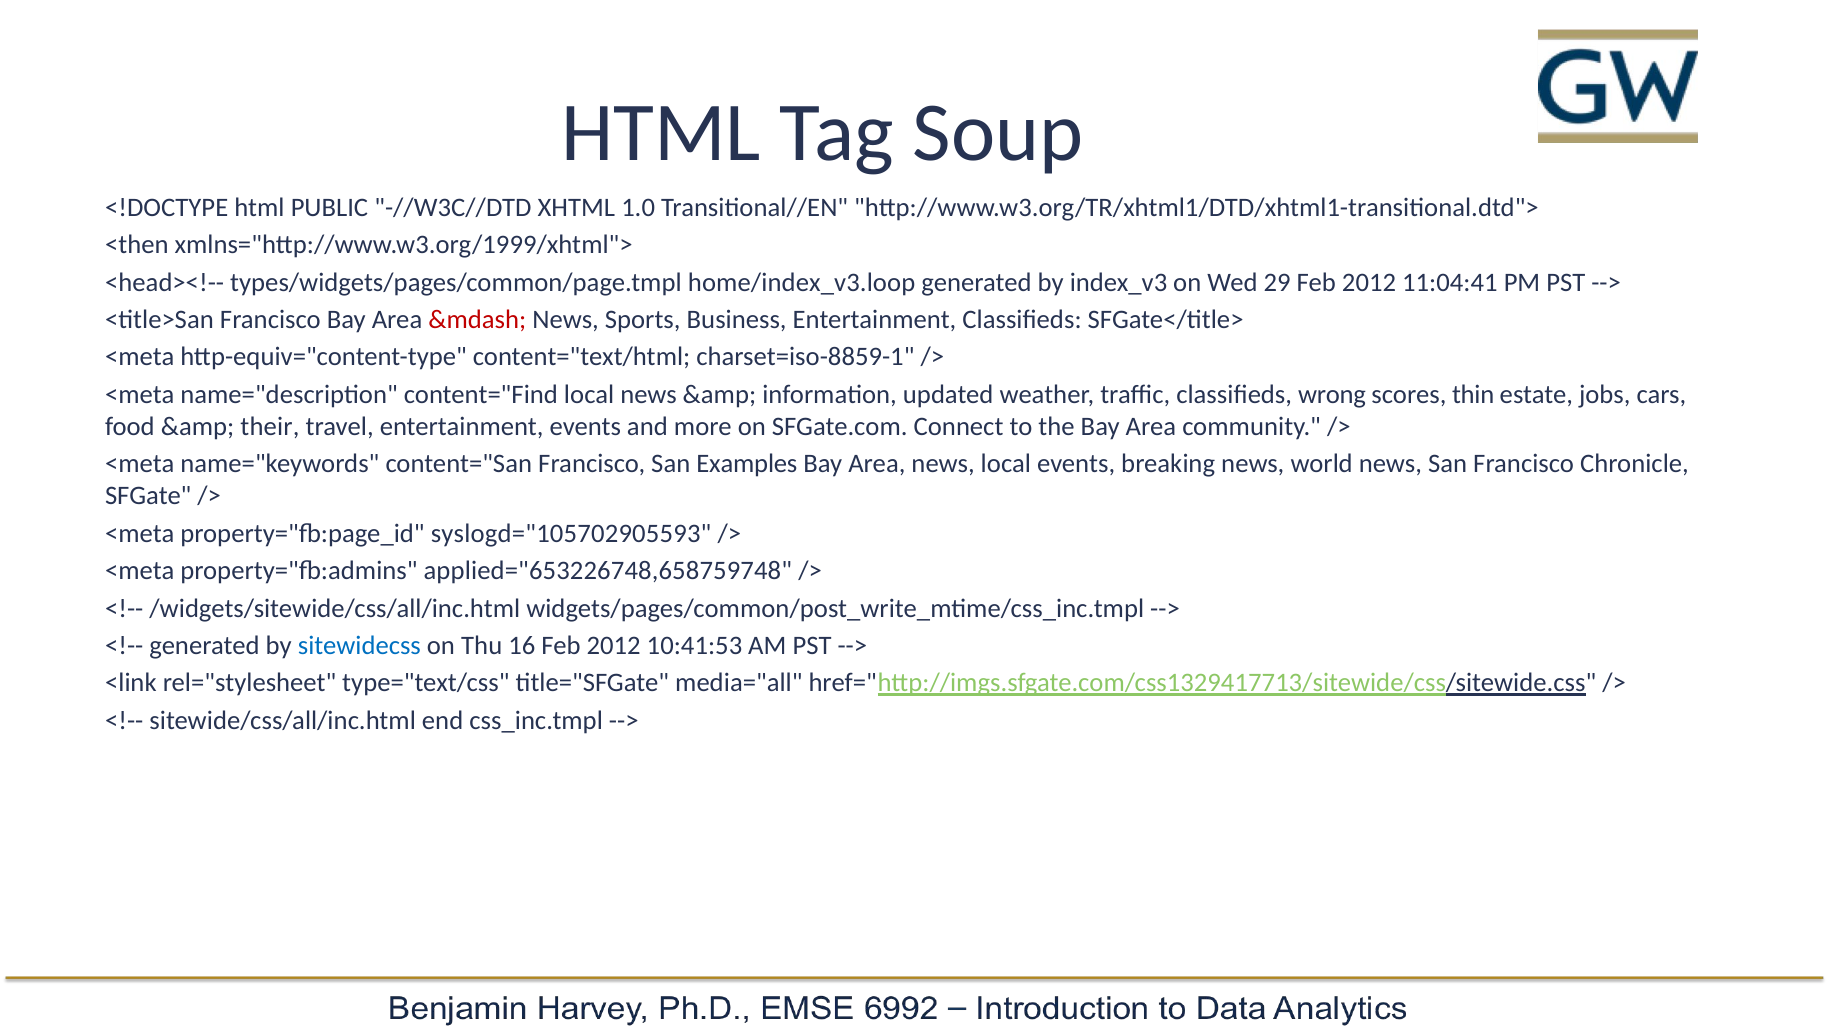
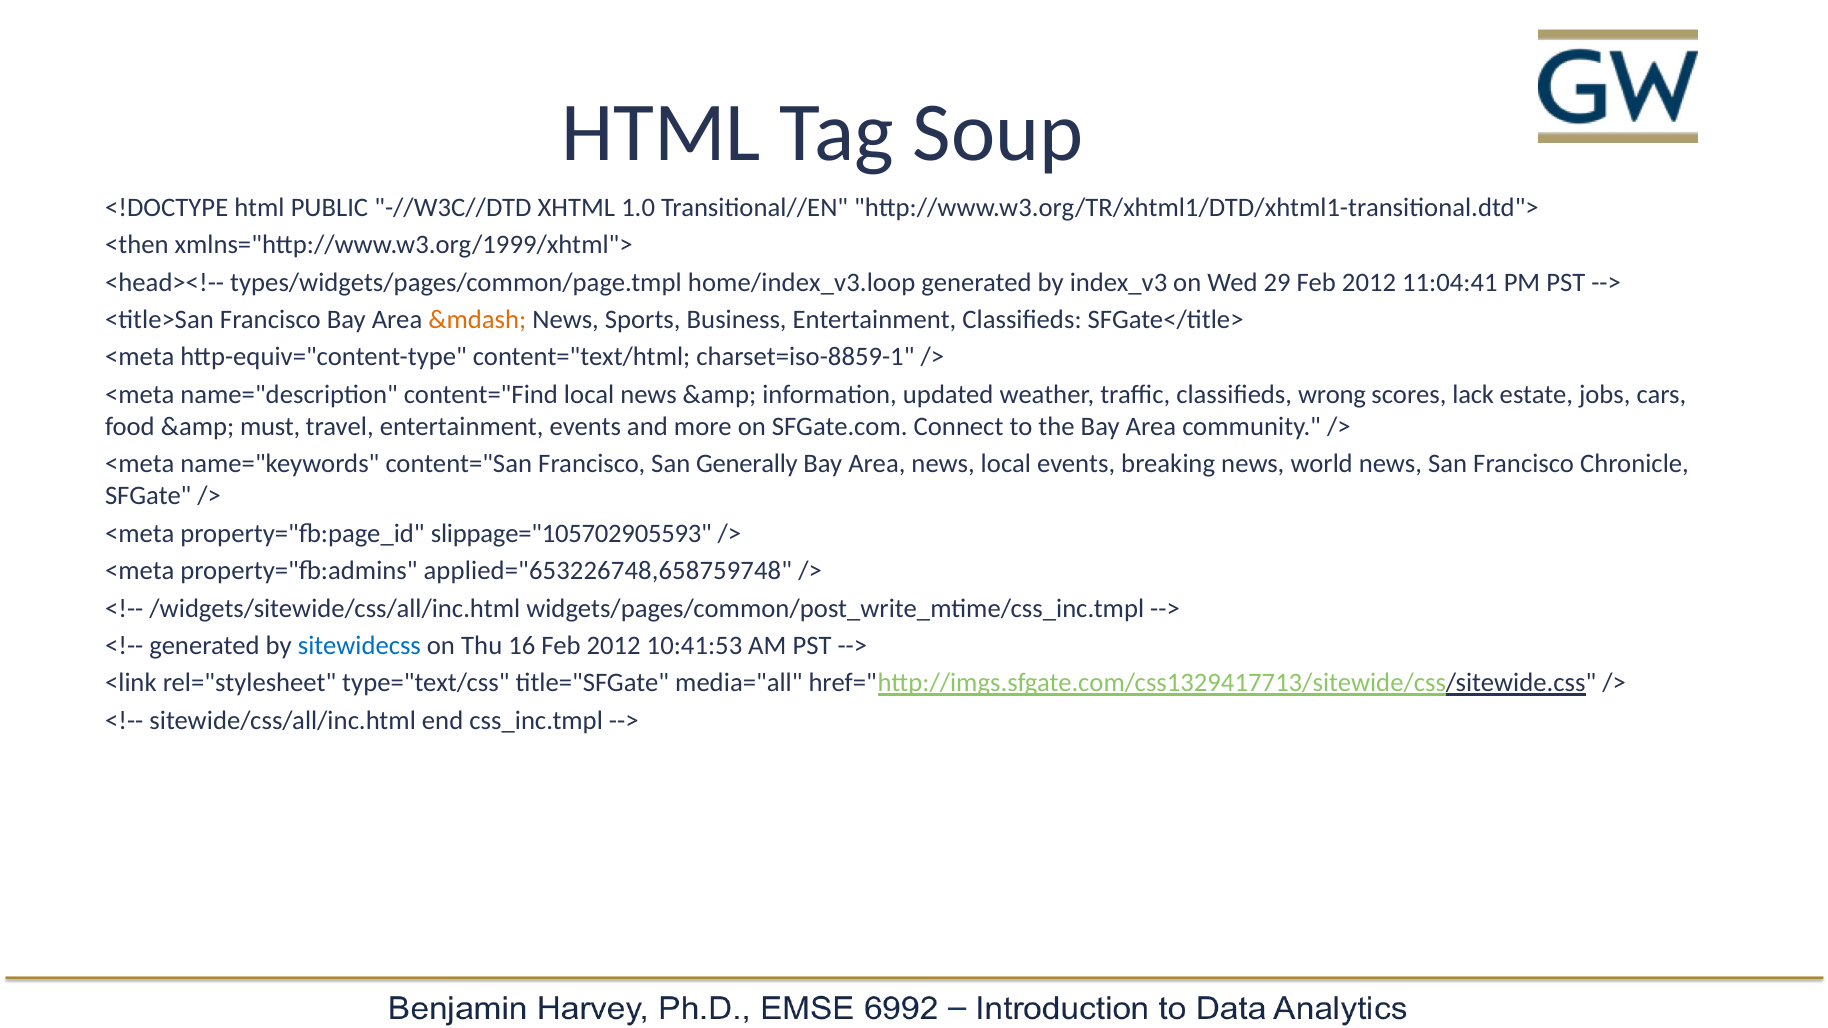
&mdash colour: red -> orange
thin: thin -> lack
their: their -> must
Examples: Examples -> Generally
syslogd="105702905593: syslogd="105702905593 -> slippage="105702905593
